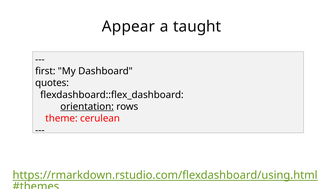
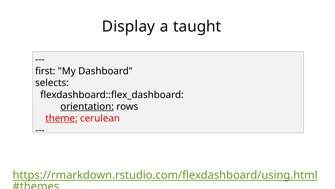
Appear: Appear -> Display
quotes: quotes -> selects
theme underline: none -> present
